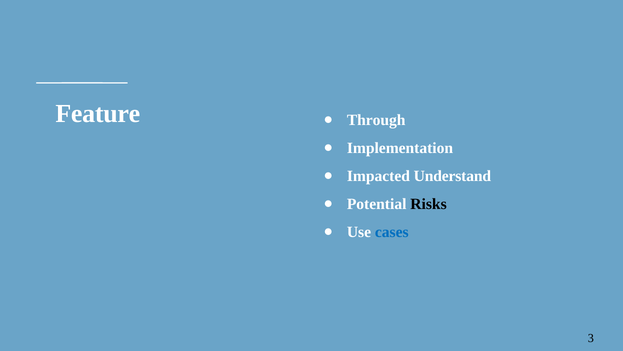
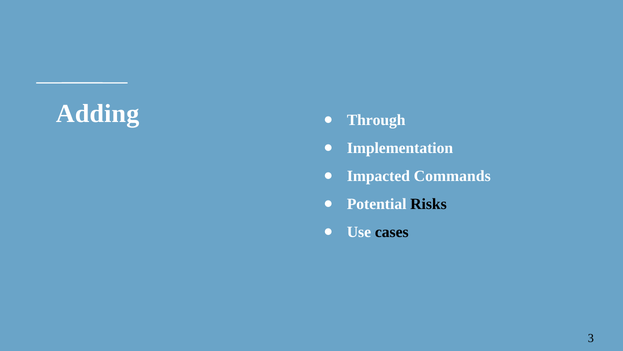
Feature: Feature -> Adding
Understand: Understand -> Commands
cases colour: blue -> black
